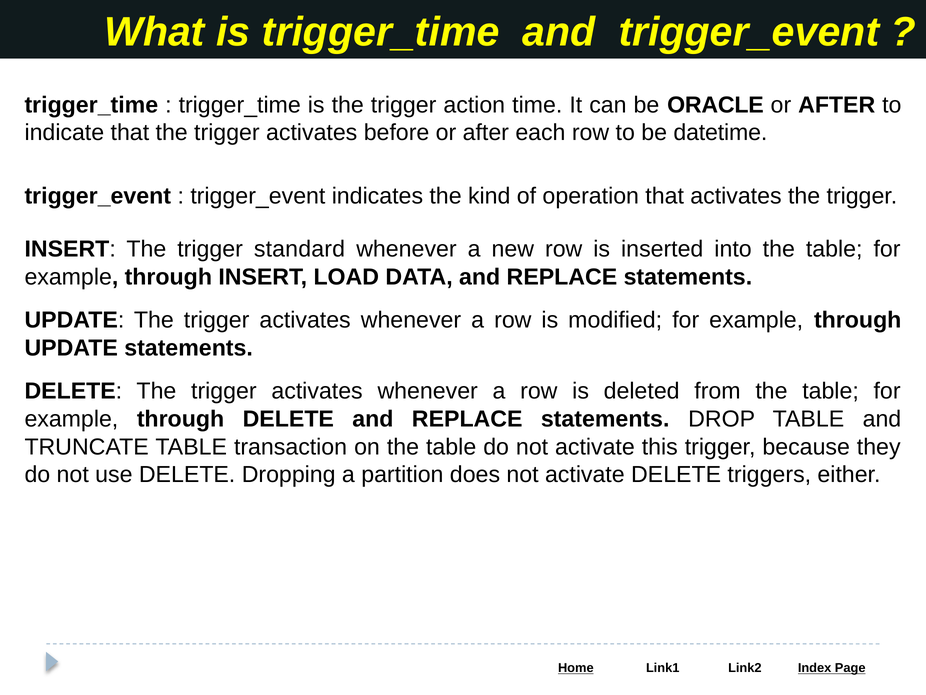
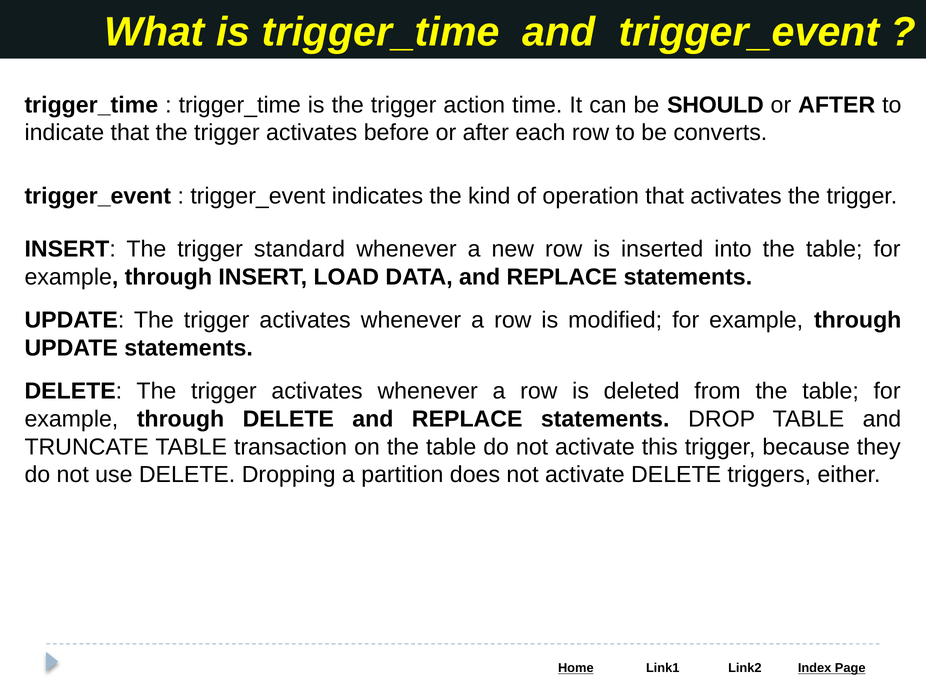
ORACLE: ORACLE -> SHOULD
datetime: datetime -> converts
